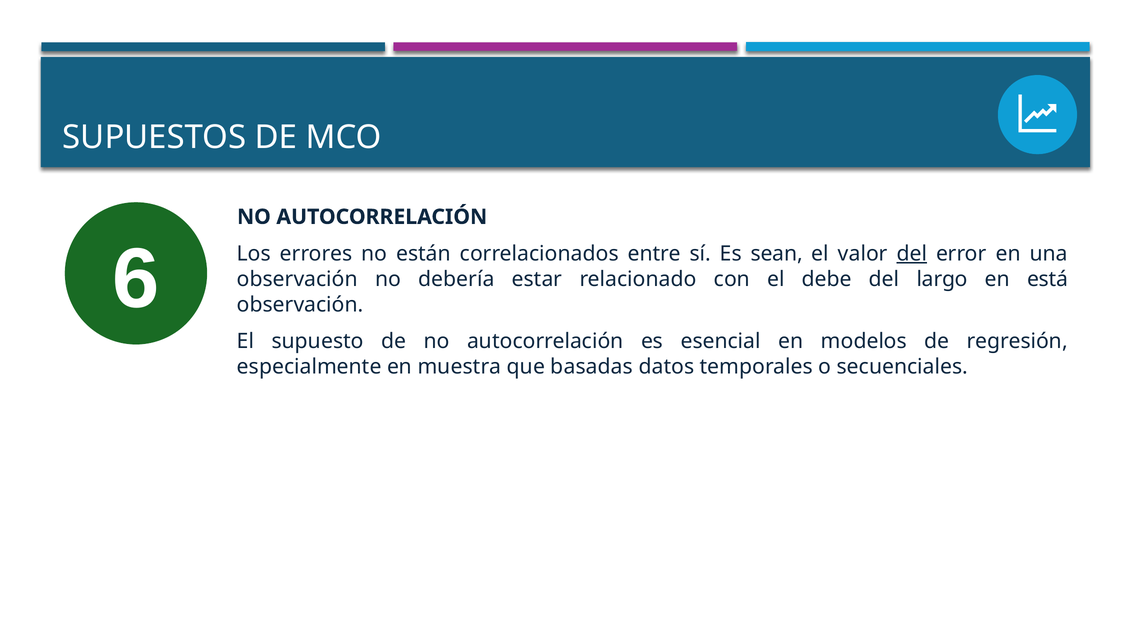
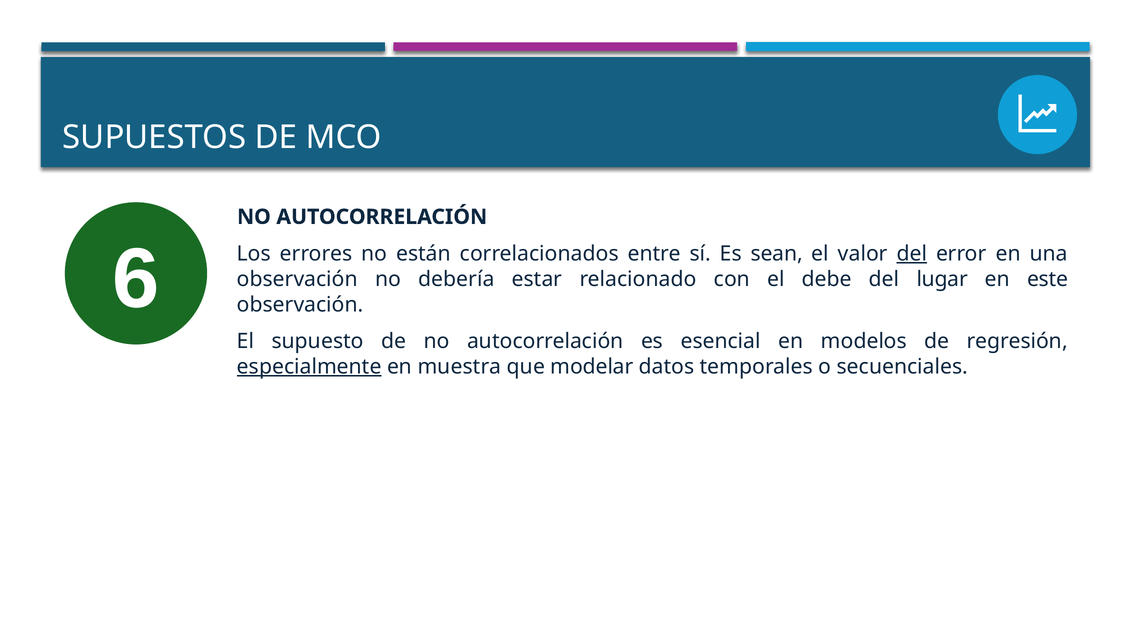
largo: largo -> lugar
está: está -> este
especialmente underline: none -> present
basadas: basadas -> modelar
